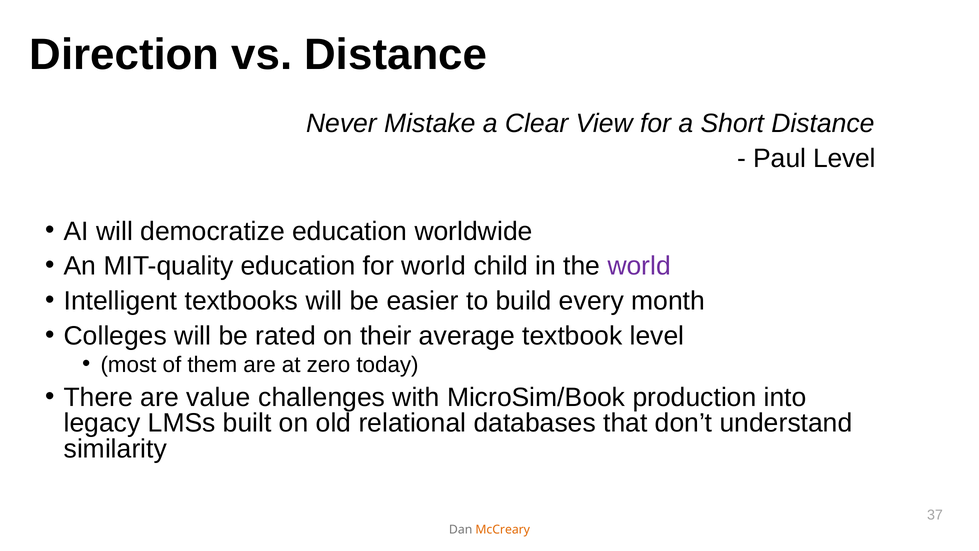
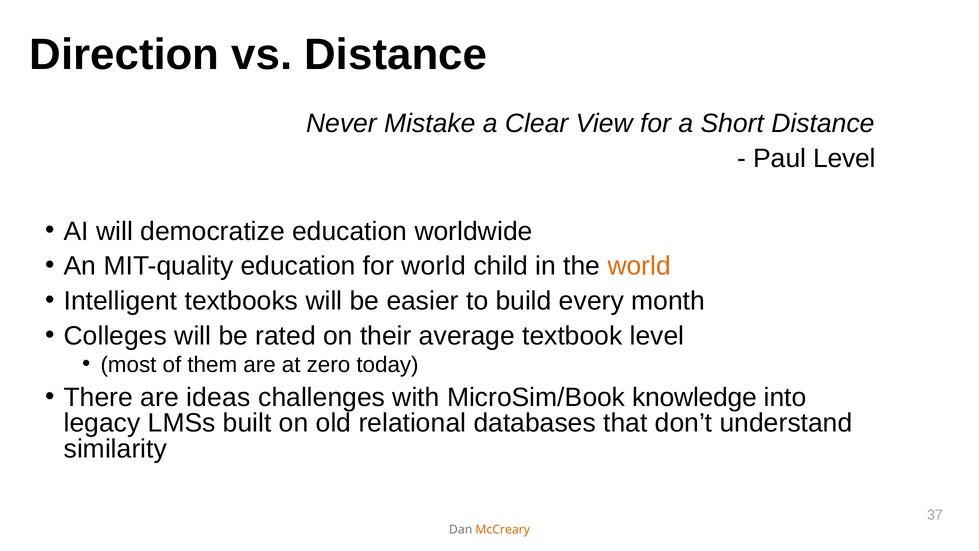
world at (639, 266) colour: purple -> orange
value: value -> ideas
production: production -> knowledge
